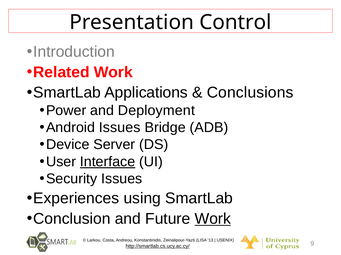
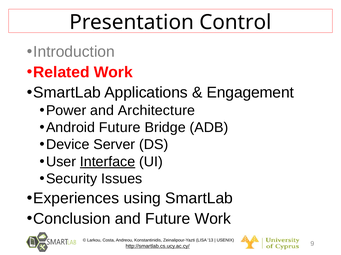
Conclusions: Conclusions -> Engagement
Deployment: Deployment -> Architecture
Android Issues: Issues -> Future
Work at (213, 219) underline: present -> none
